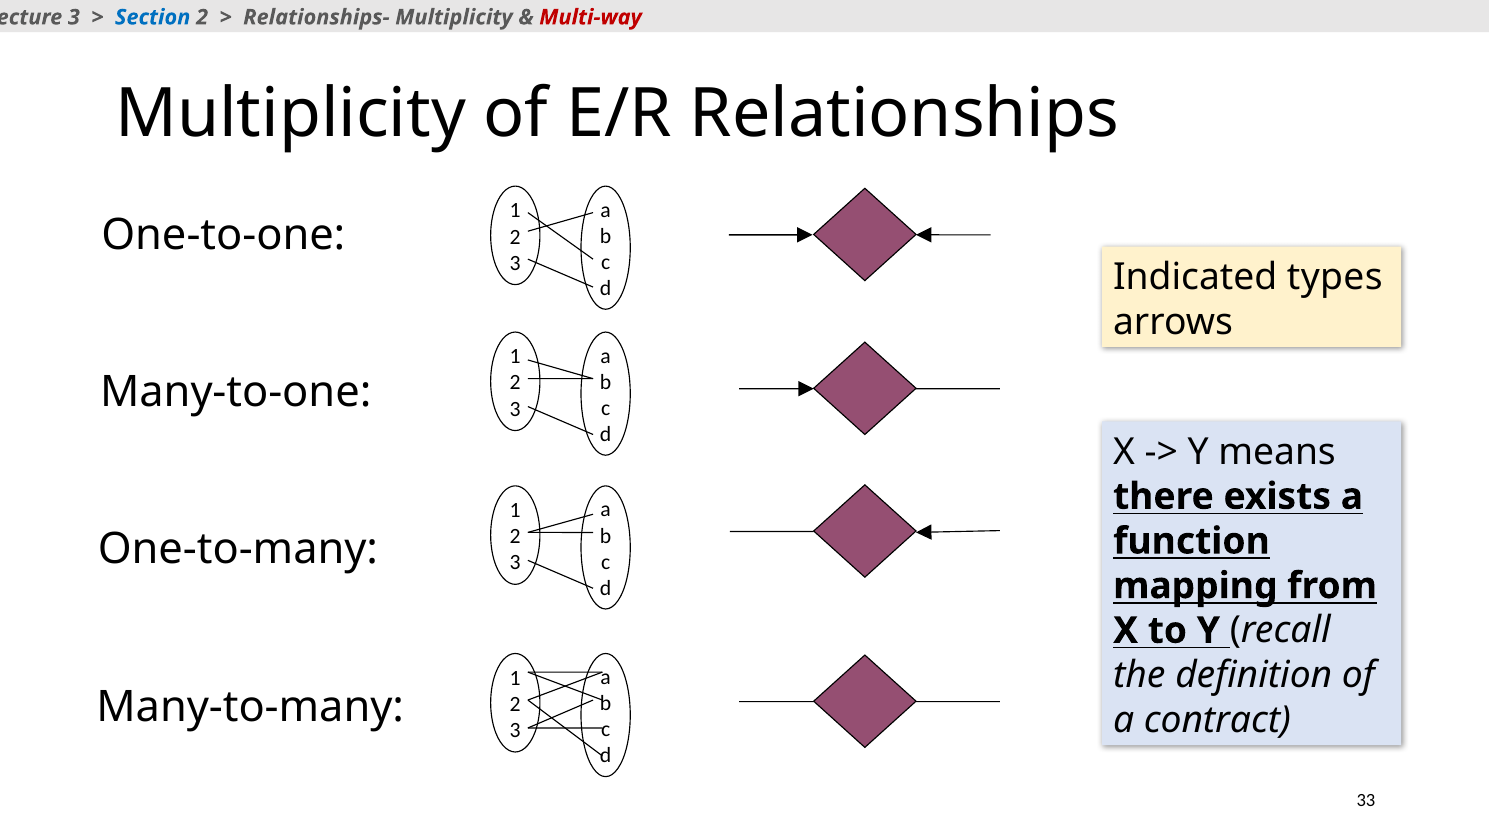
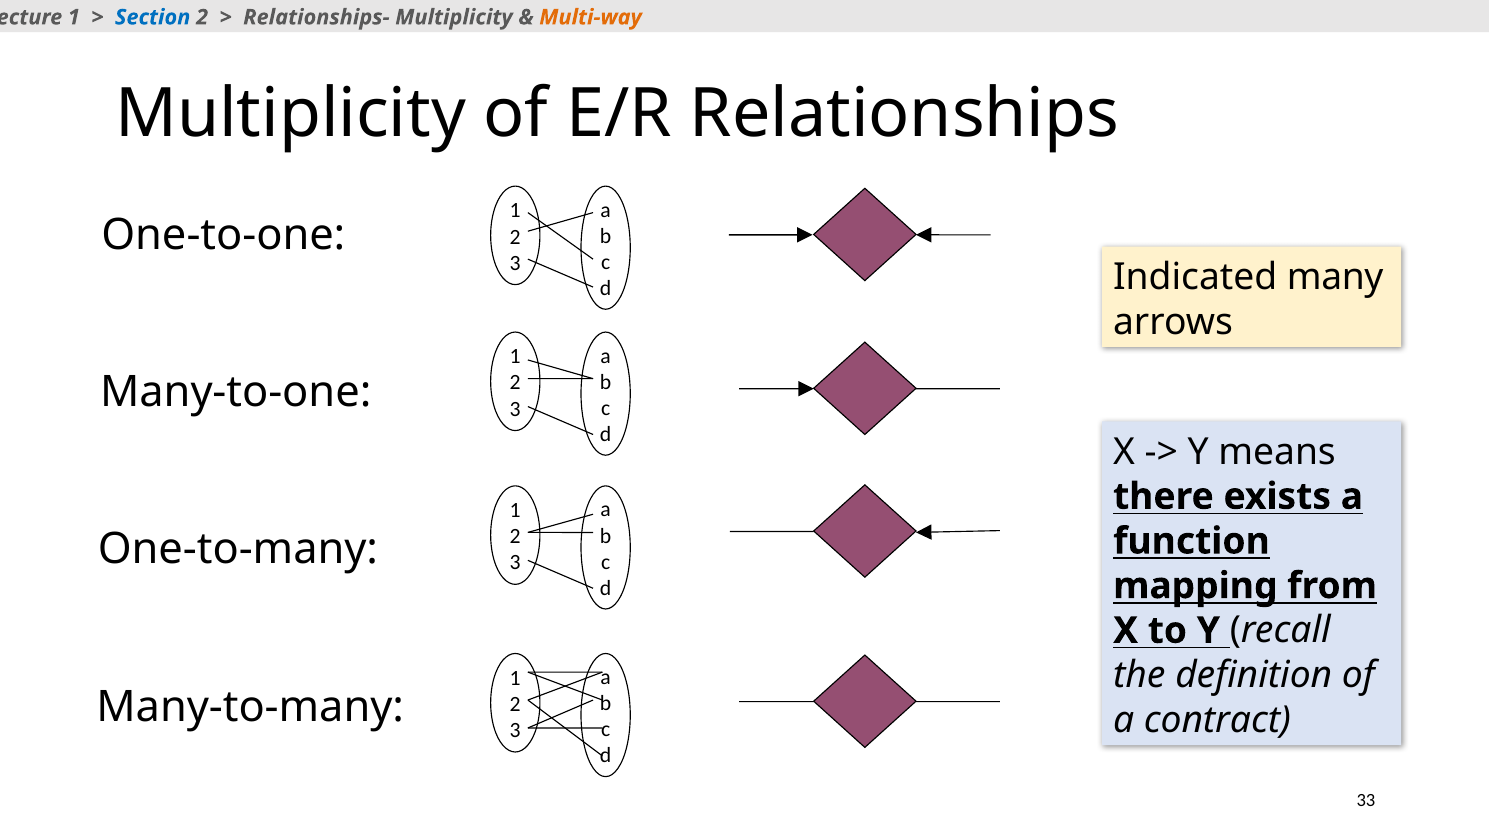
3 at (74, 17): 3 -> 1
Multi-way colour: red -> orange
types: types -> many
